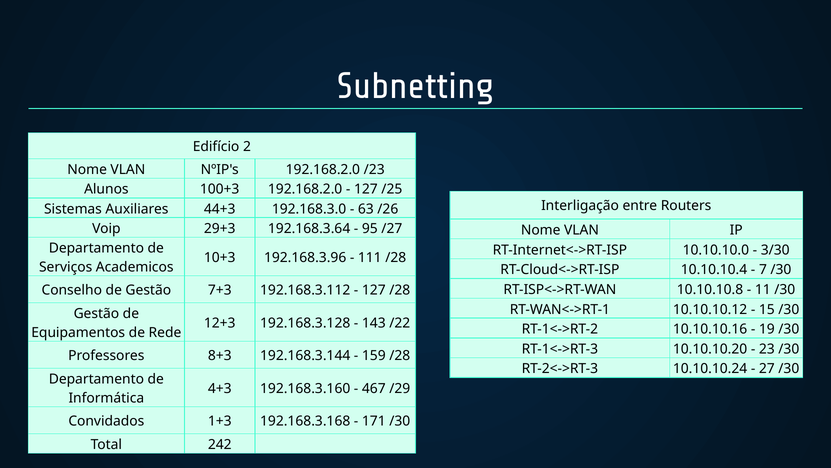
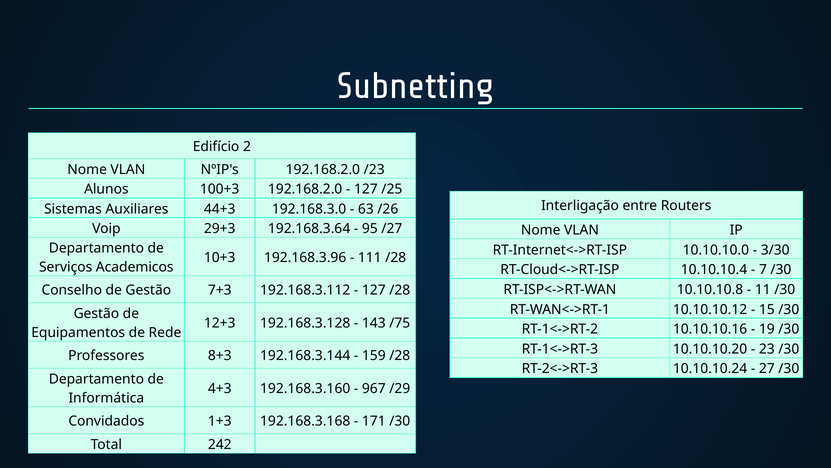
/22: /22 -> /75
467: 467 -> 967
